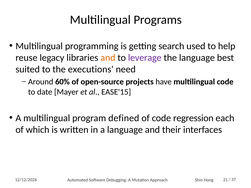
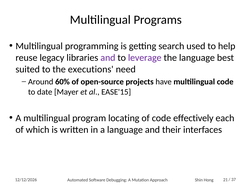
and at (108, 58) colour: orange -> purple
defined: defined -> locating
regression: regression -> effectively
